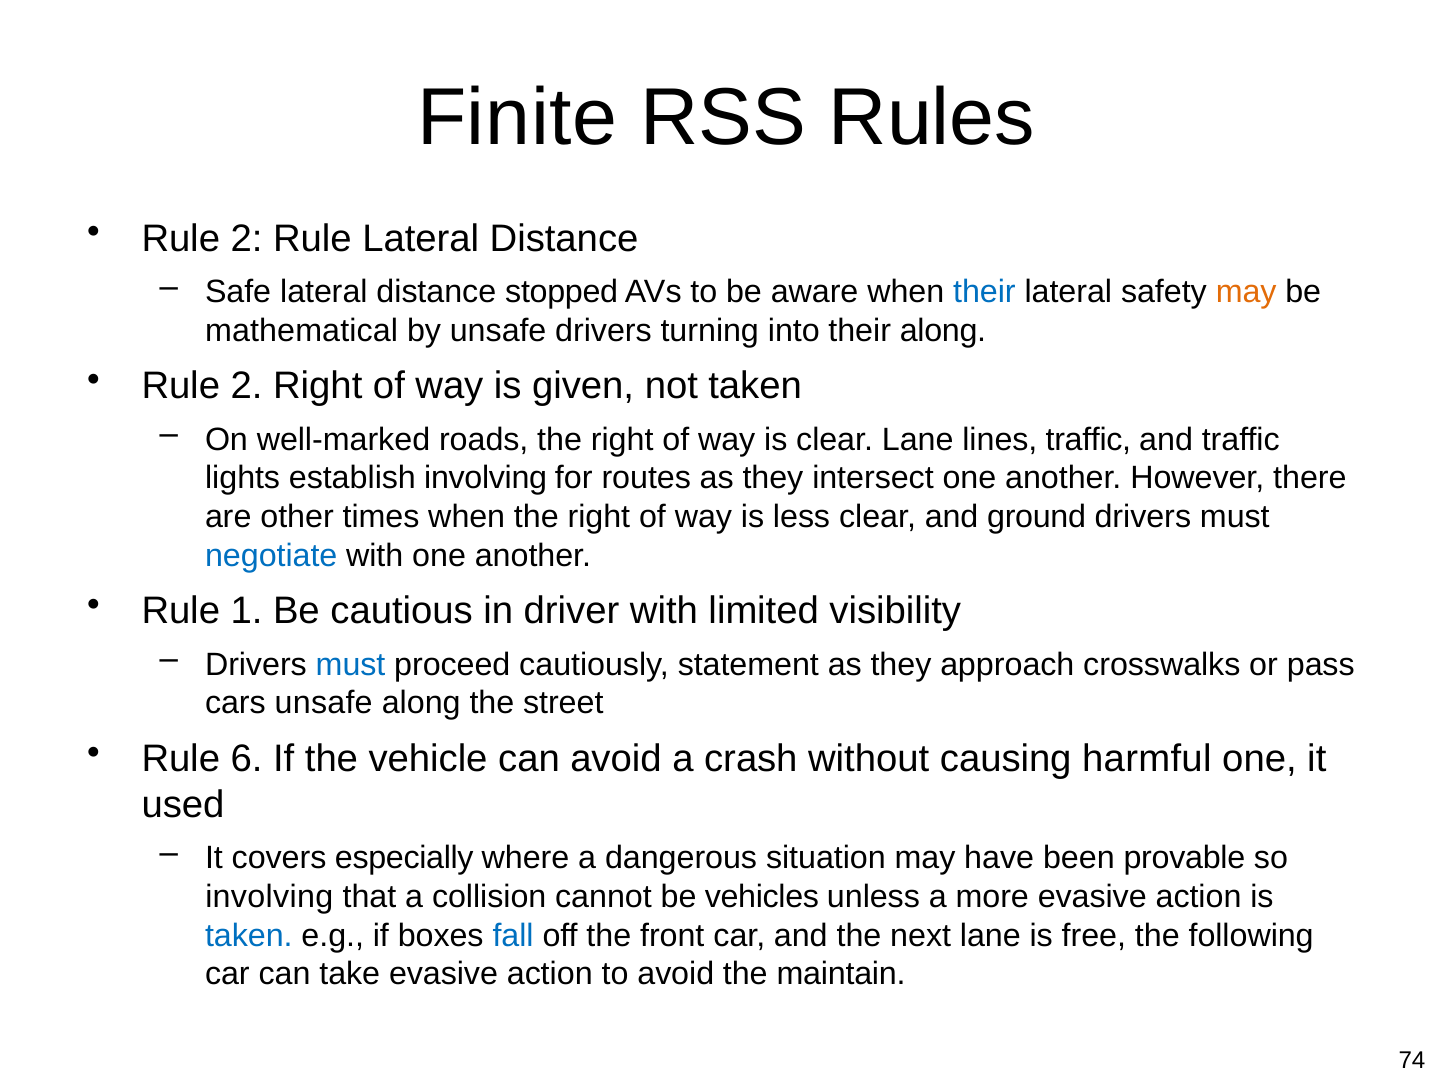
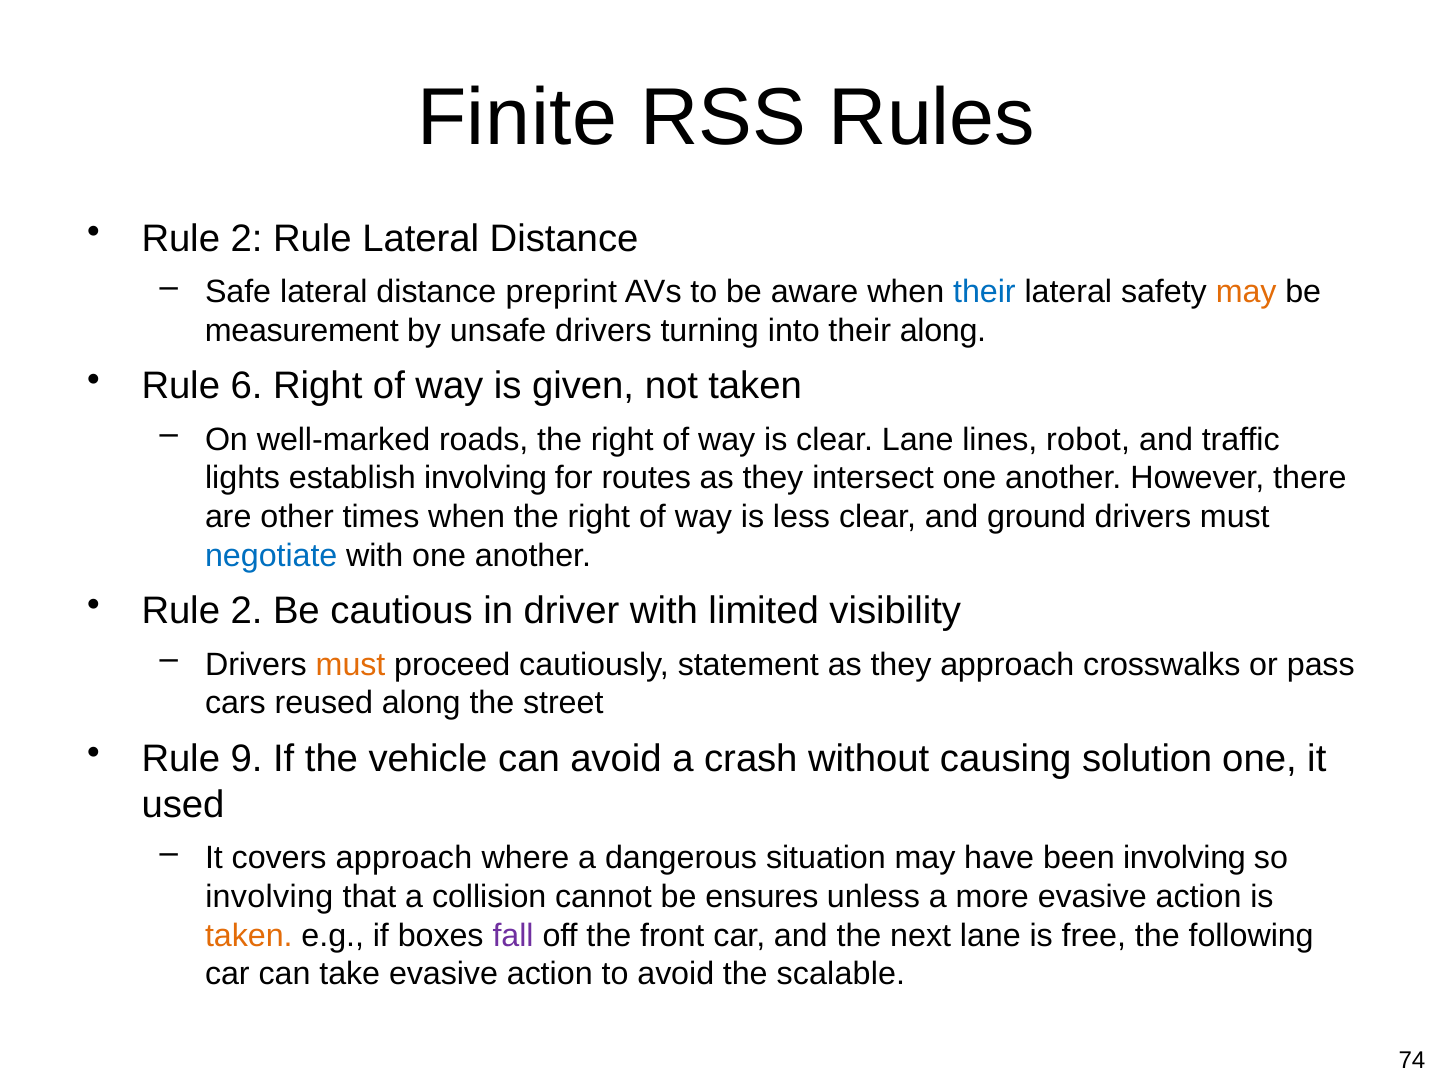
stopped: stopped -> preprint
mathematical: mathematical -> measurement
2 at (247, 386): 2 -> 6
lines traffic: traffic -> robot
1 at (247, 611): 1 -> 2
must at (351, 664) colour: blue -> orange
cars unsafe: unsafe -> reused
6: 6 -> 9
harmful: harmful -> solution
covers especially: especially -> approach
been provable: provable -> involving
vehicles: vehicles -> ensures
taken at (249, 935) colour: blue -> orange
fall colour: blue -> purple
maintain: maintain -> scalable
